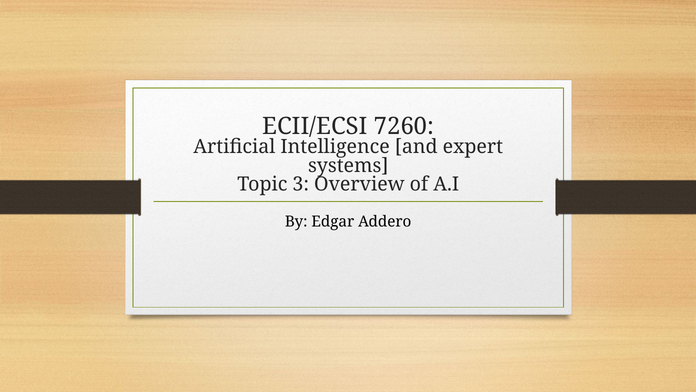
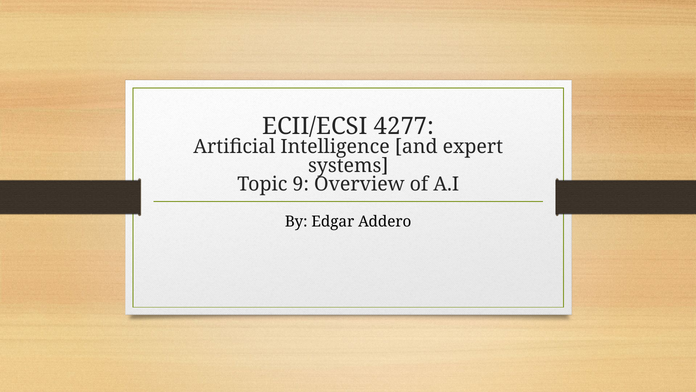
7260: 7260 -> 4277
3: 3 -> 9
